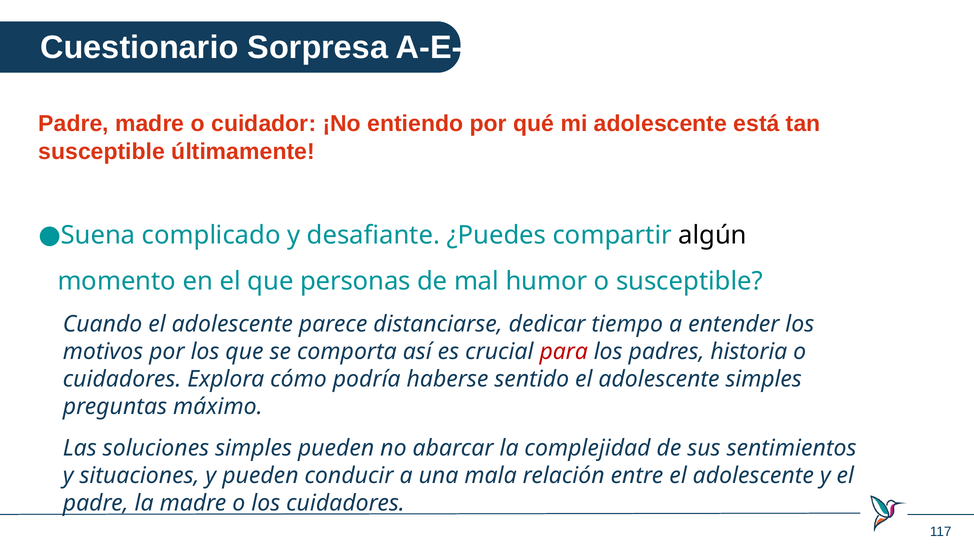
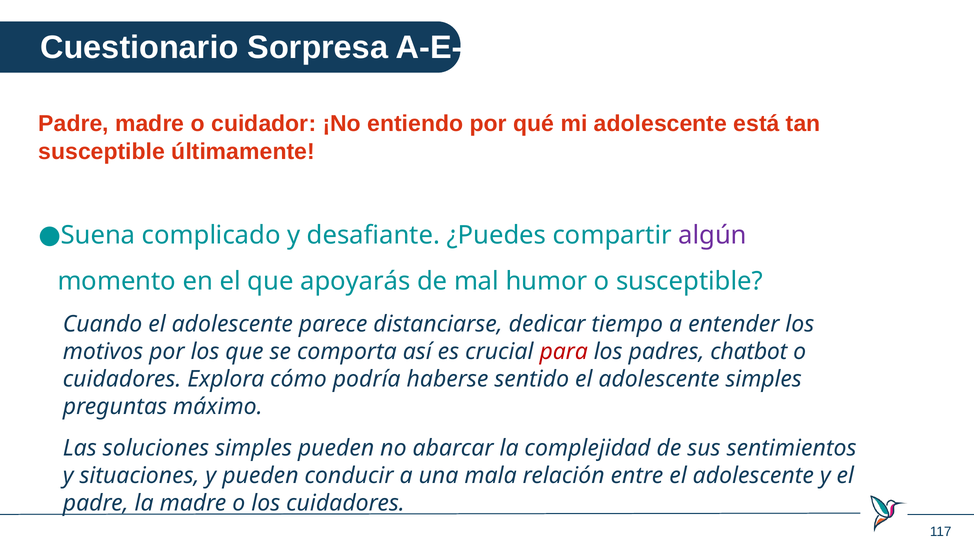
algún colour: black -> purple
personas: personas -> apoyarás
historia: historia -> chatbot
